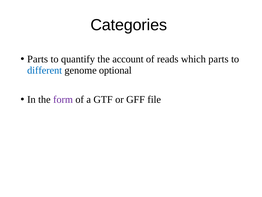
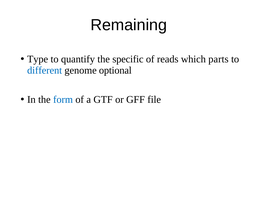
Categories: Categories -> Remaining
Parts at (38, 59): Parts -> Type
account: account -> specific
form colour: purple -> blue
